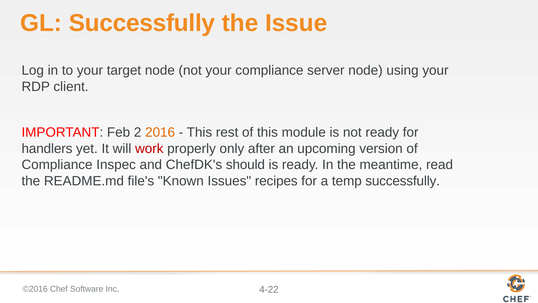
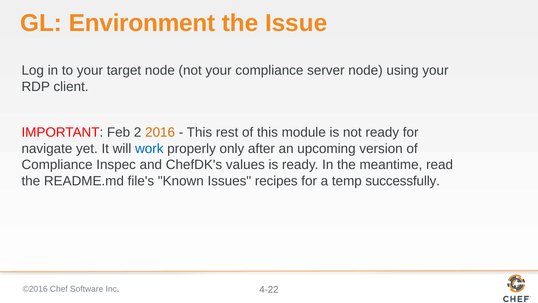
GL Successfully: Successfully -> Environment
handlers: handlers -> navigate
work colour: red -> blue
should: should -> values
